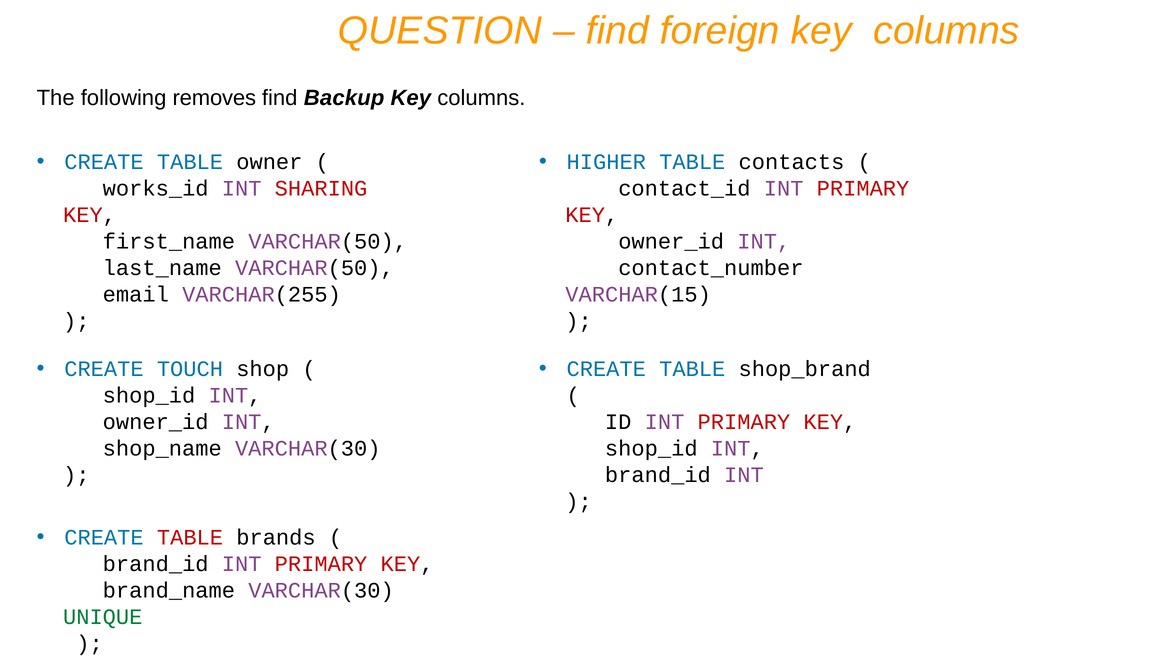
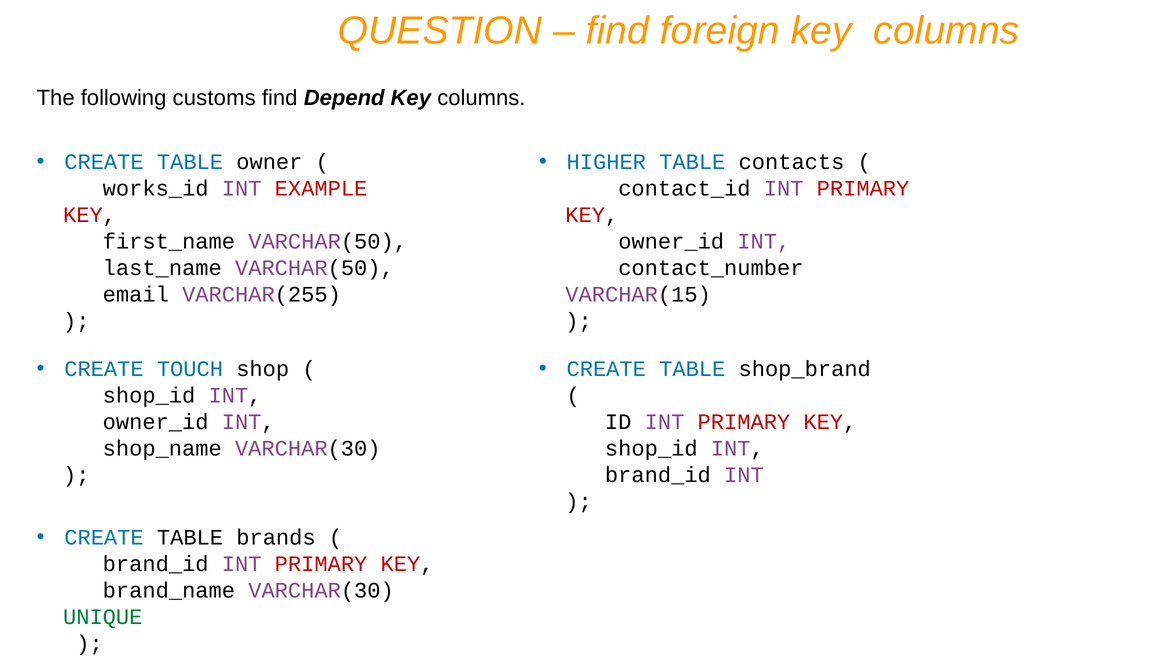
removes: removes -> customs
Backup: Backup -> Depend
SHARING: SHARING -> EXAMPLE
TABLE at (190, 537) colour: red -> black
